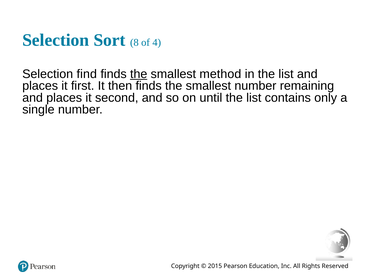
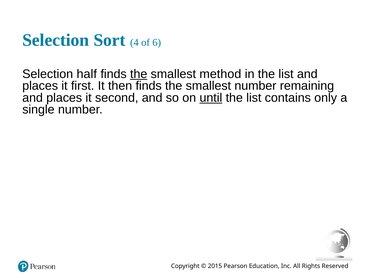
8: 8 -> 4
4: 4 -> 6
find: find -> half
until underline: none -> present
